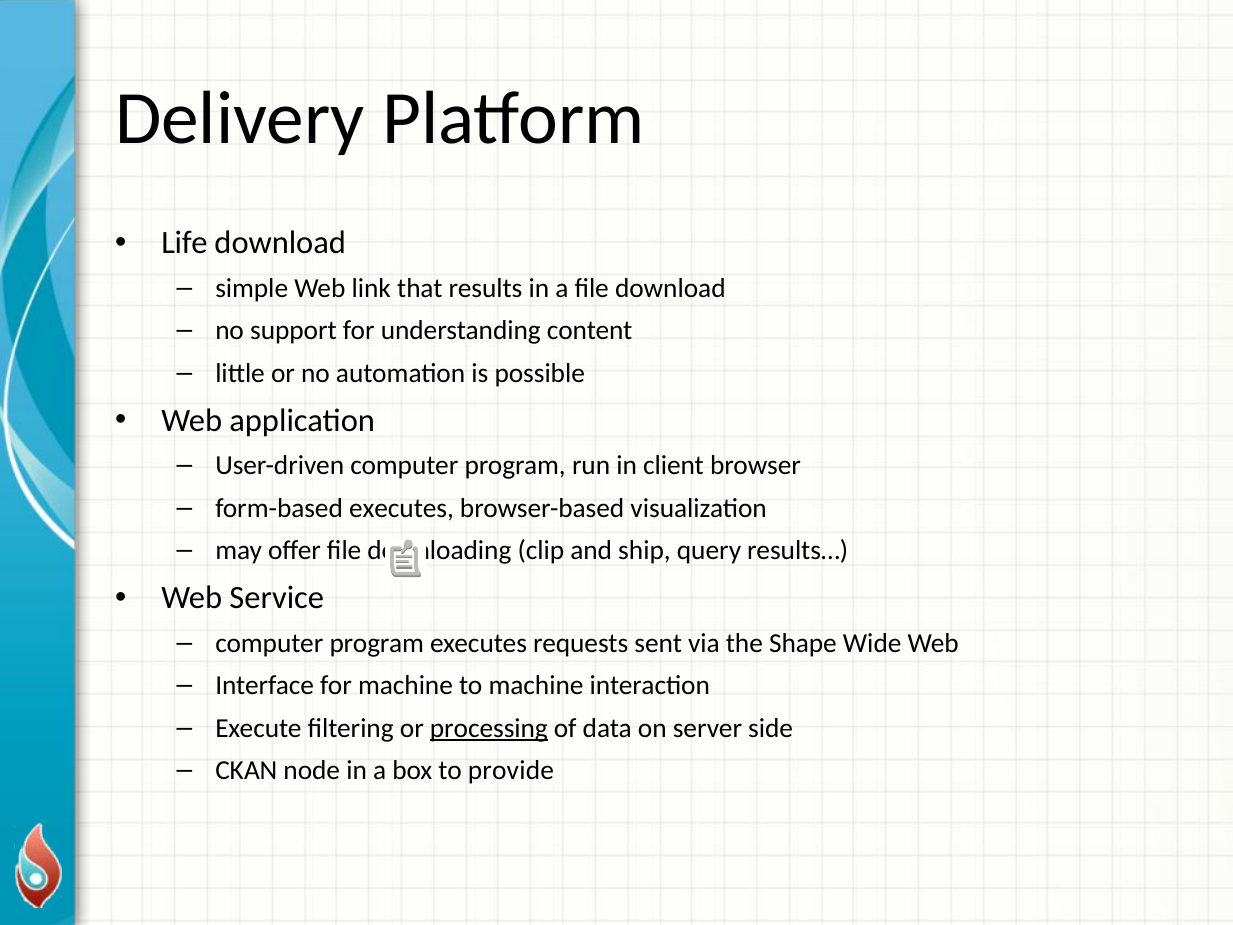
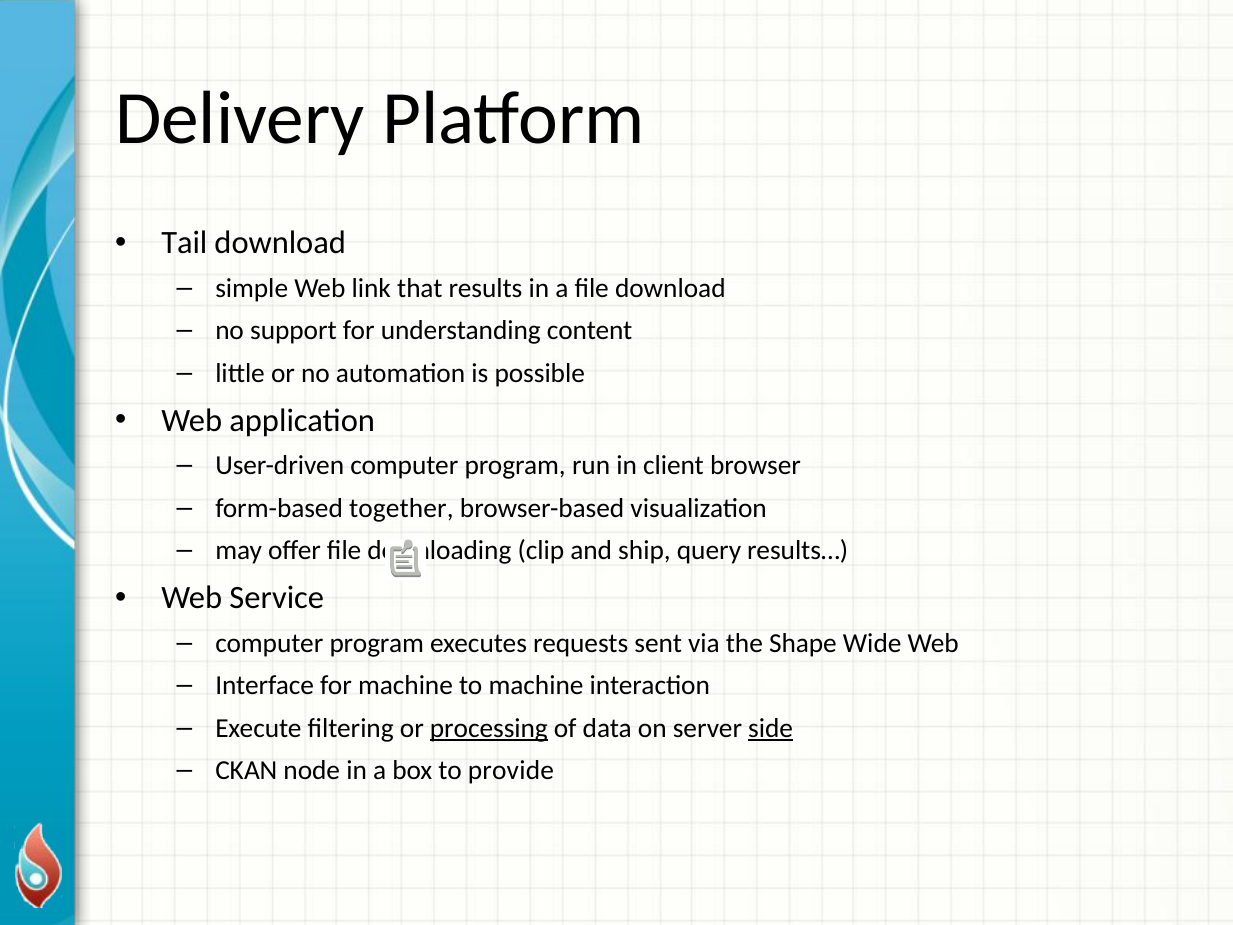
Life: Life -> Tail
form-based executes: executes -> together
side underline: none -> present
